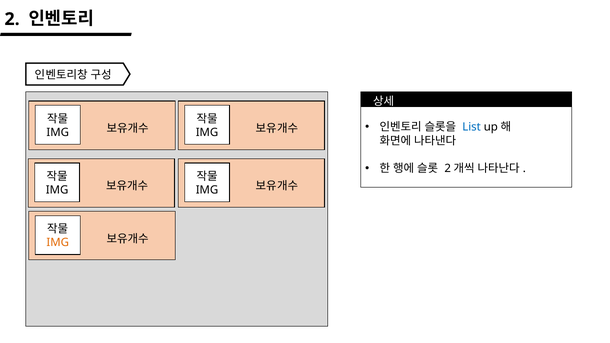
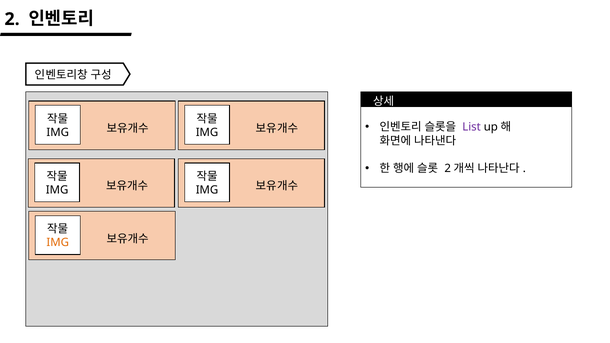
List colour: blue -> purple
